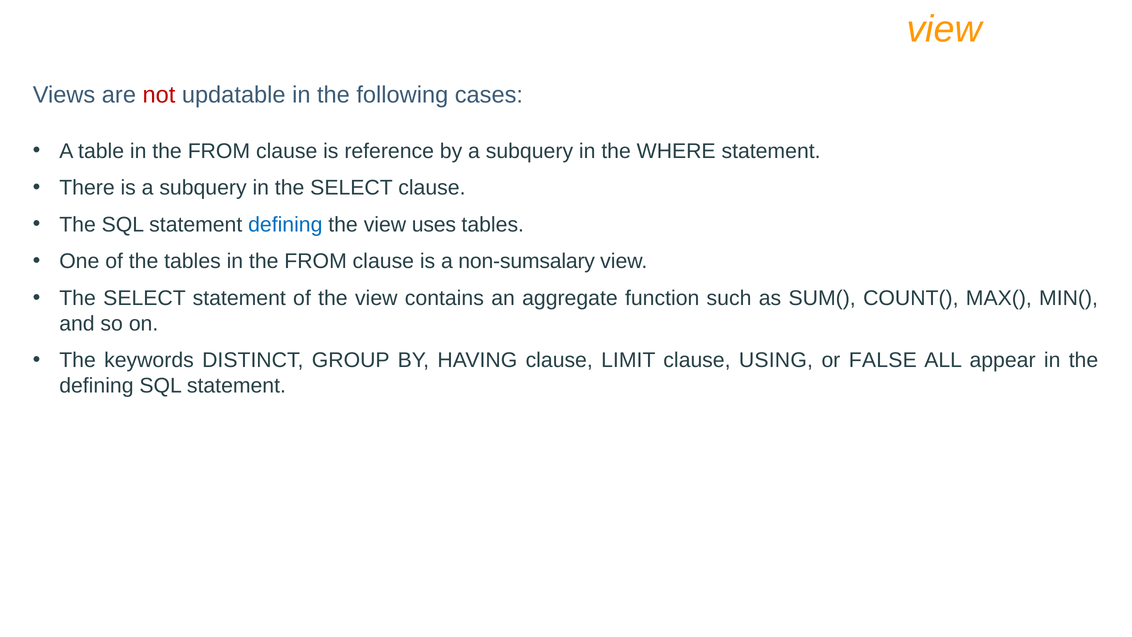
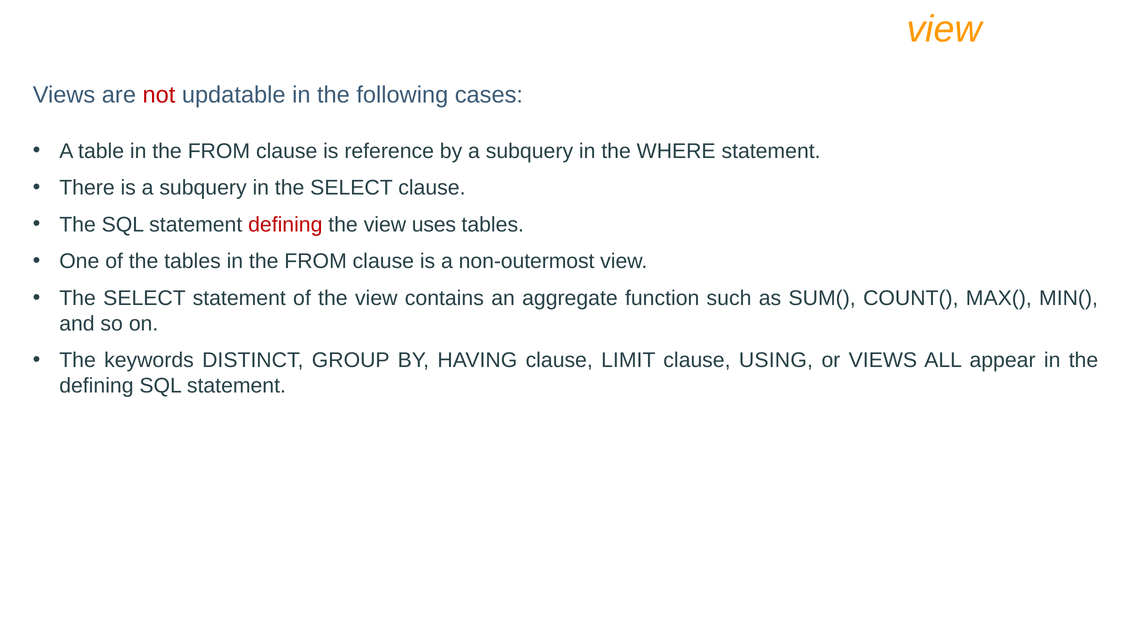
defining at (285, 224) colour: blue -> red
non-sumsalary: non-sumsalary -> non-outermost
or FALSE: FALSE -> VIEWS
